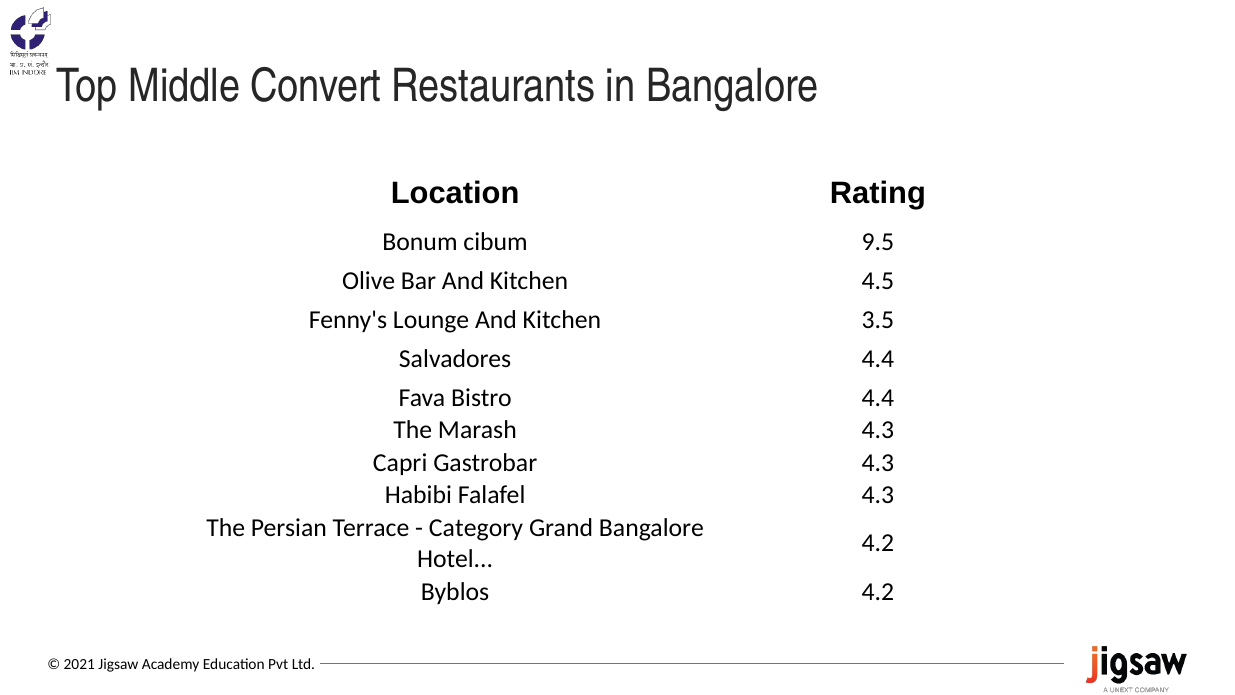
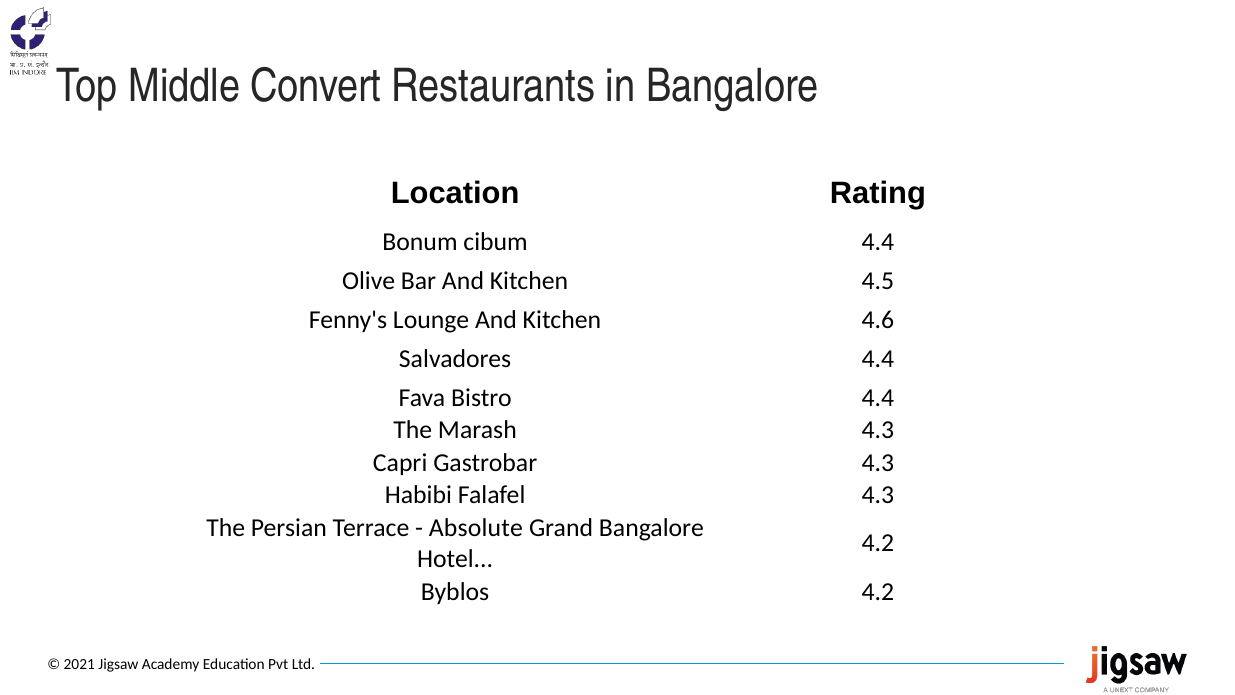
cibum 9.5: 9.5 -> 4.4
3.5: 3.5 -> 4.6
Category: Category -> Absolute
